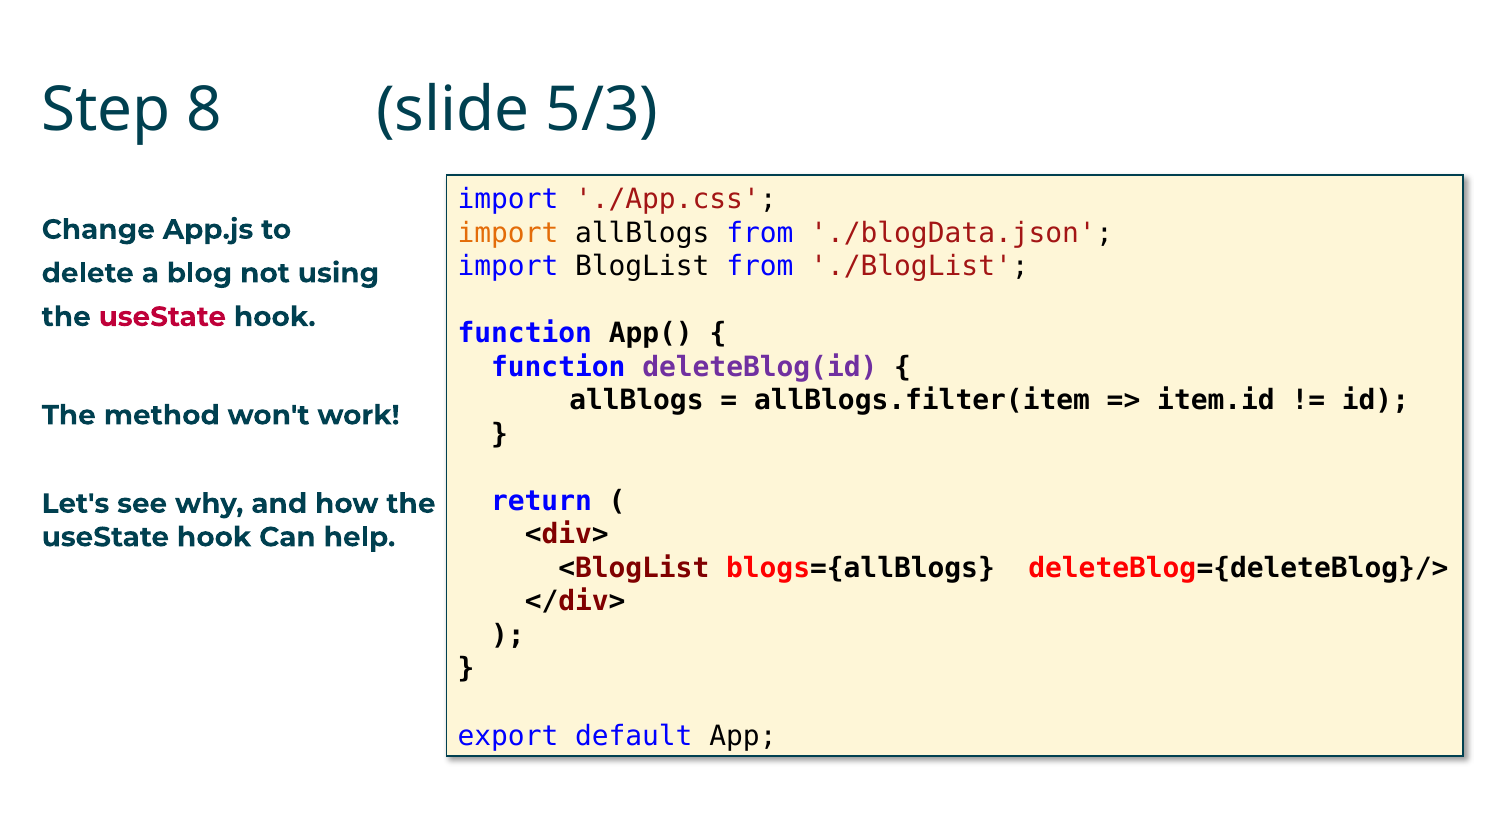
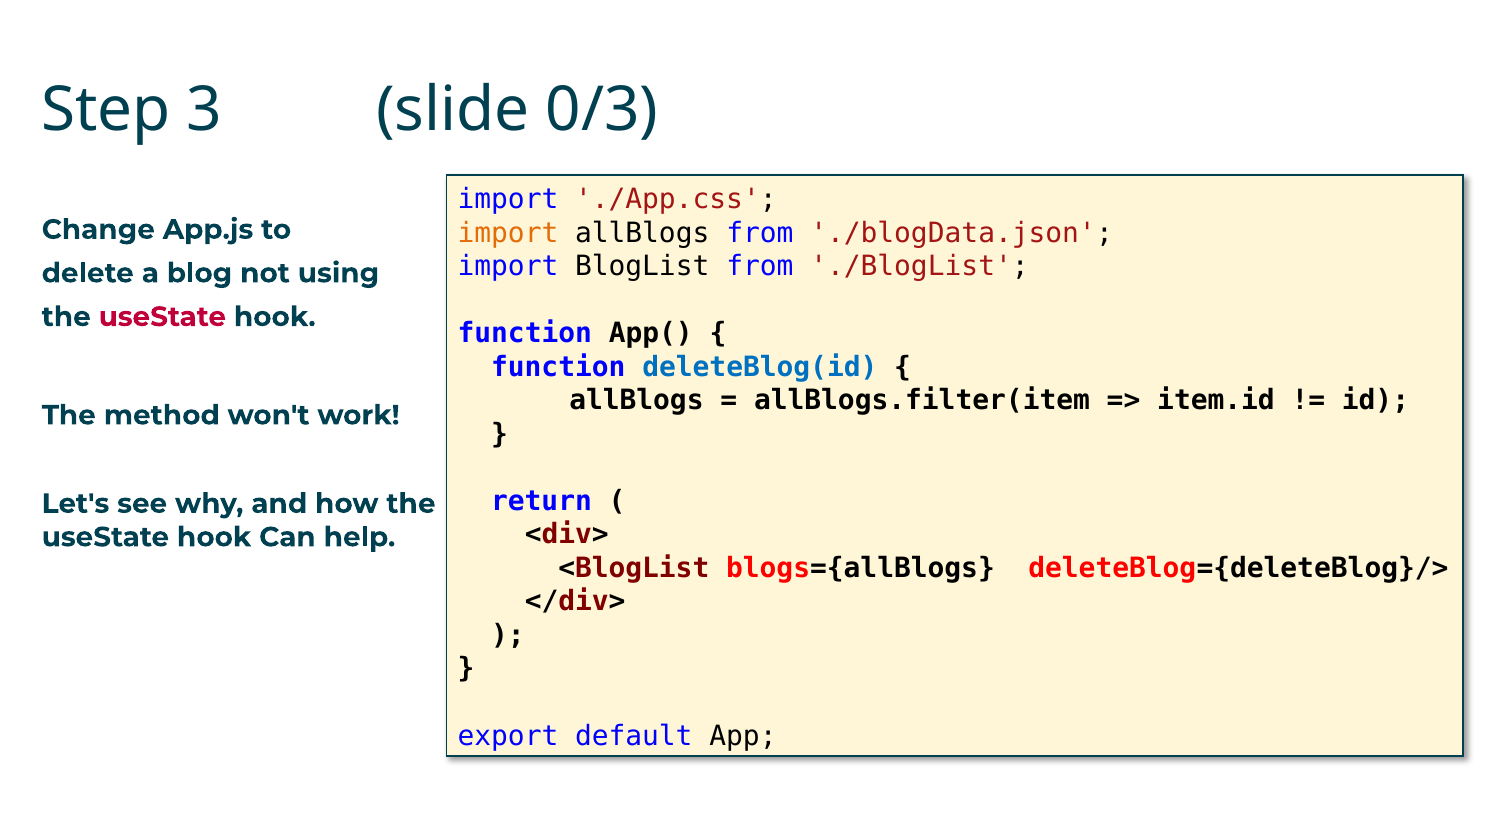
8: 8 -> 3
5/3: 5/3 -> 0/3
deleteBlog(id colour: purple -> blue
